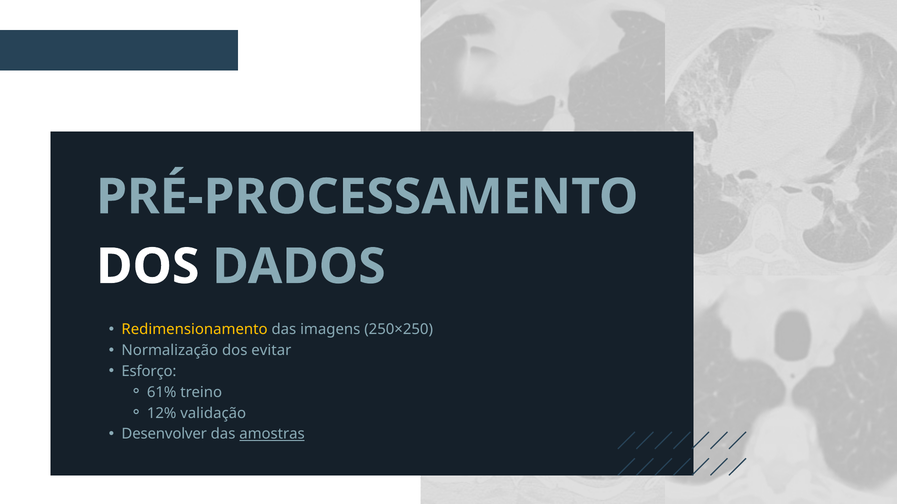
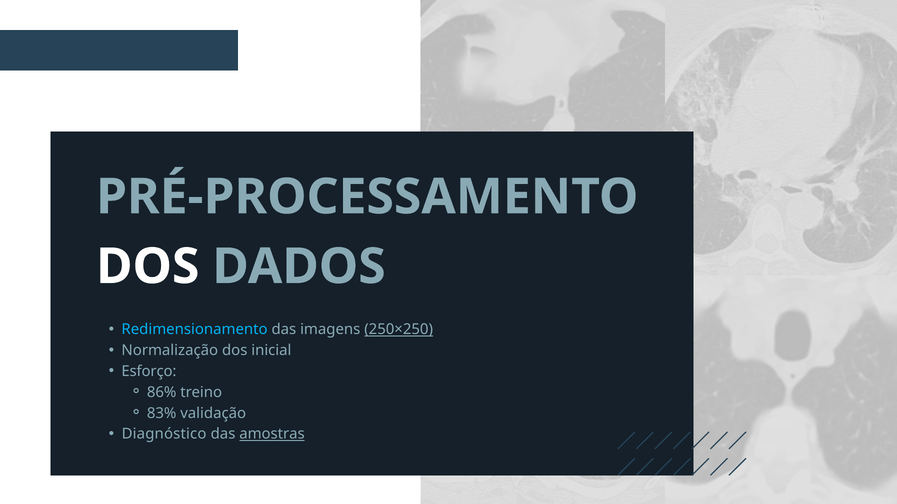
Redimensionamento colour: yellow -> light blue
250×250 underline: none -> present
evitar: evitar -> inicial
61%: 61% -> 86%
12%: 12% -> 83%
Desenvolver: Desenvolver -> Diagnóstico
